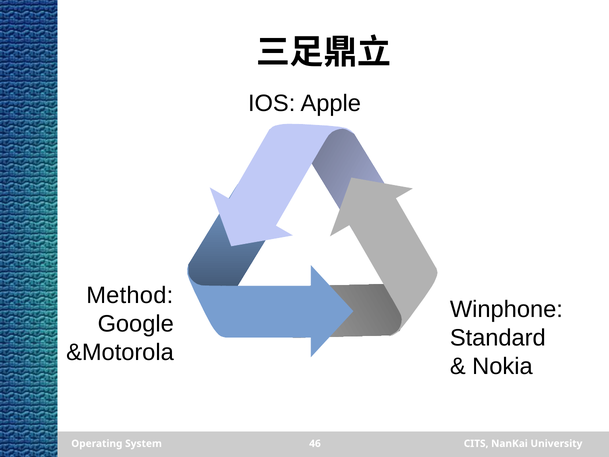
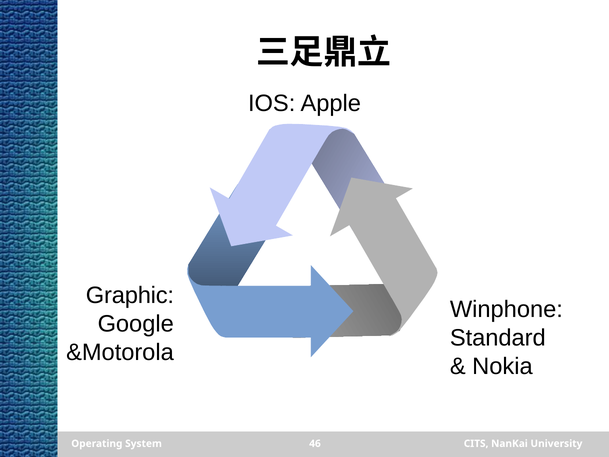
Method: Method -> Graphic
